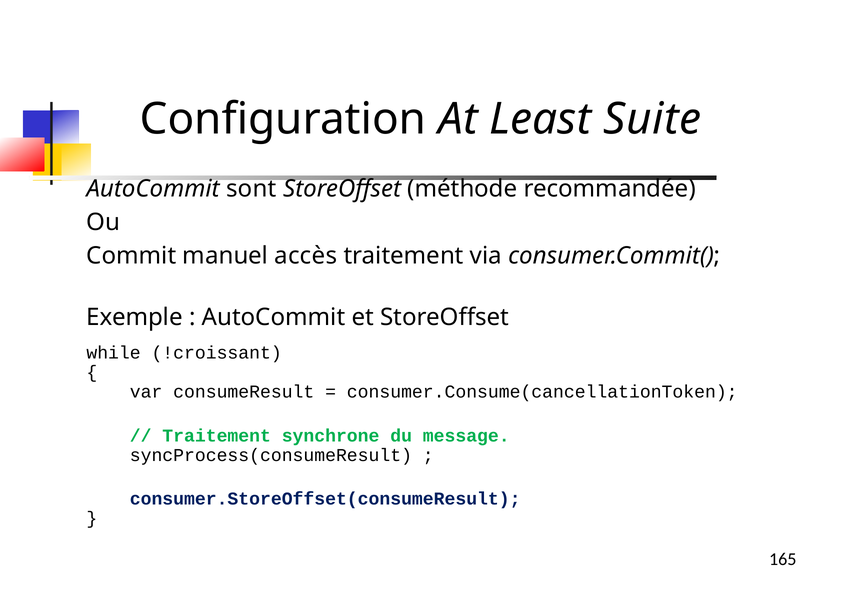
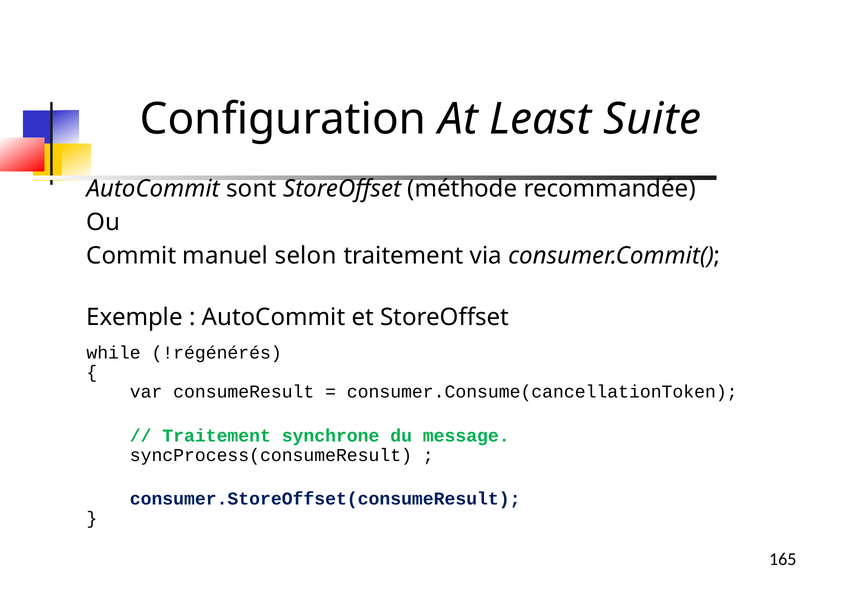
accès: accès -> selon
!croissant: !croissant -> !régénérés
